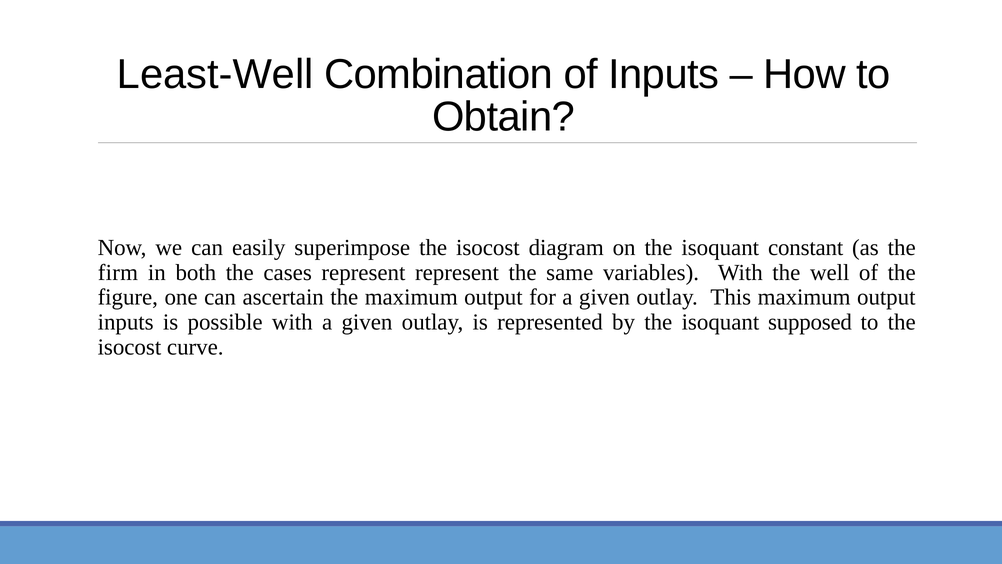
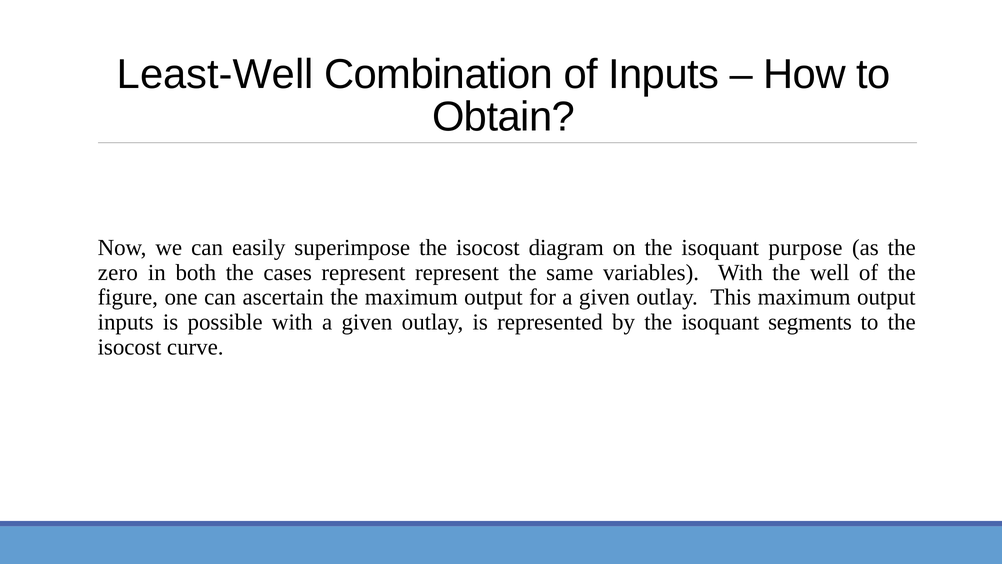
constant: constant -> purpose
firm: firm -> zero
supposed: supposed -> segments
